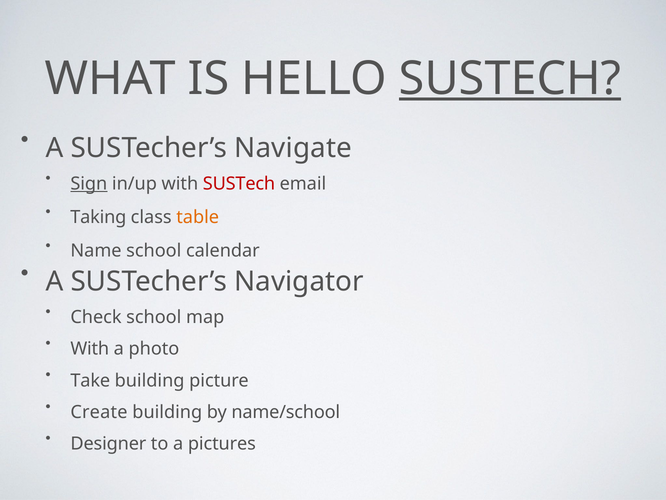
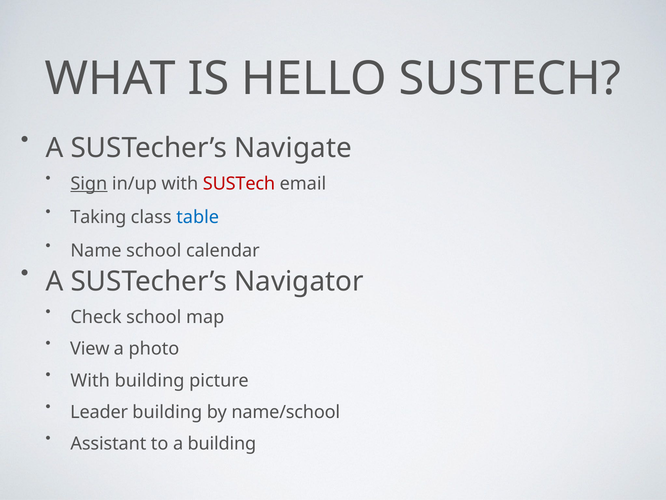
SUSTECH at (510, 79) underline: present -> none
table colour: orange -> blue
With at (90, 348): With -> View
Take at (90, 380): Take -> With
Create: Create -> Leader
Designer: Designer -> Assistant
a pictures: pictures -> building
